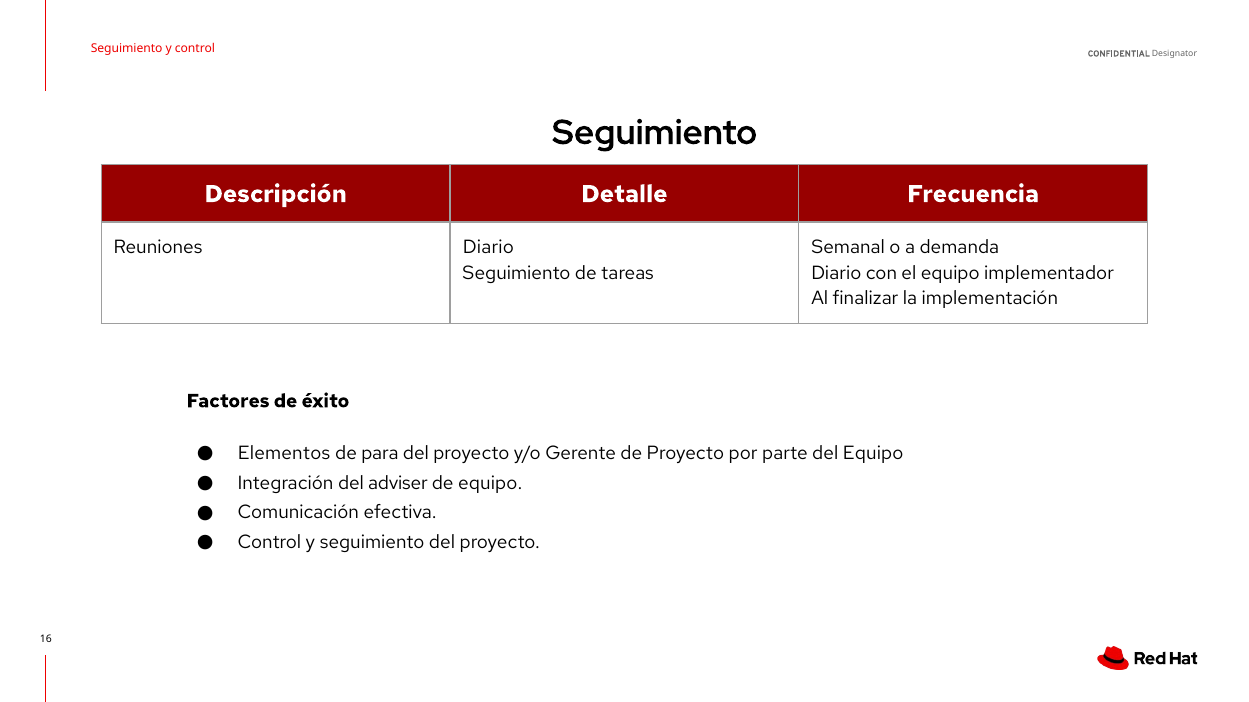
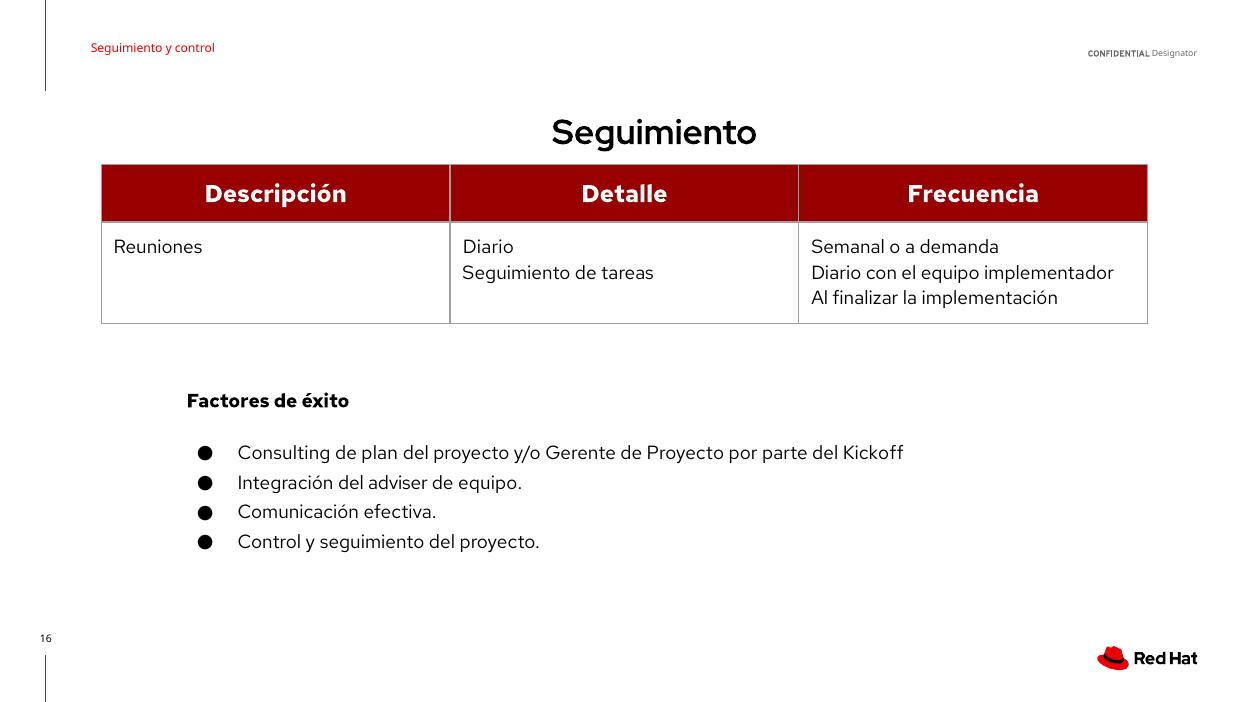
Elementos: Elementos -> Consulting
para: para -> plan
del Equipo: Equipo -> Kickoff
